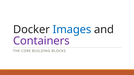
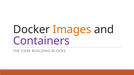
Images colour: blue -> orange
